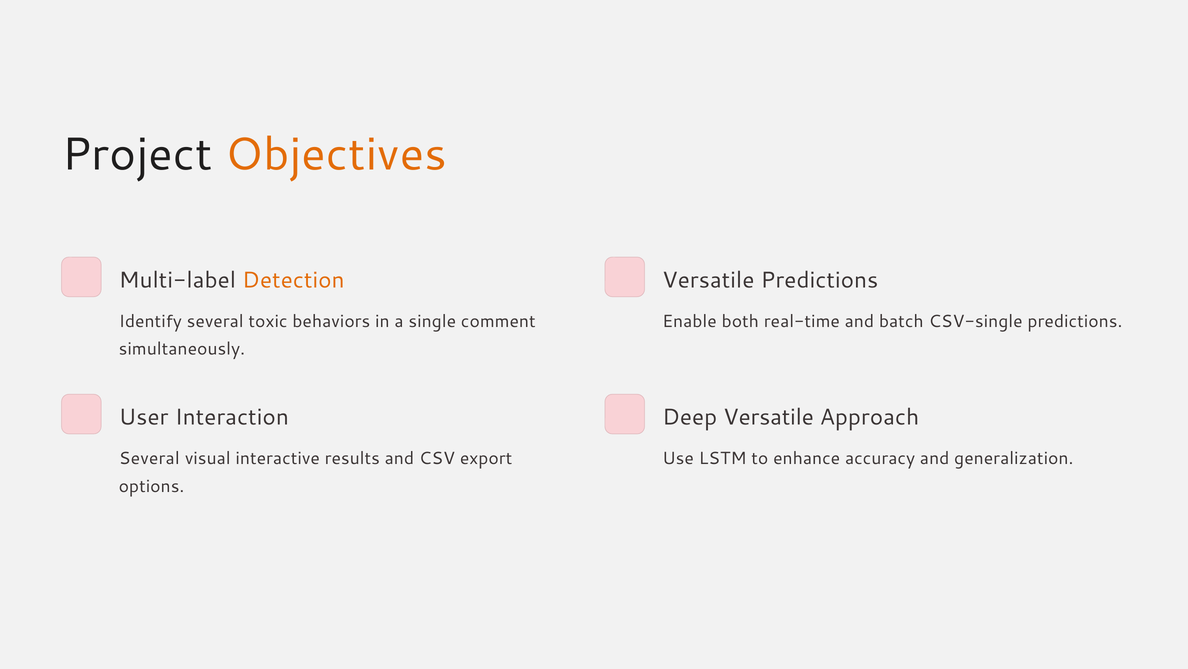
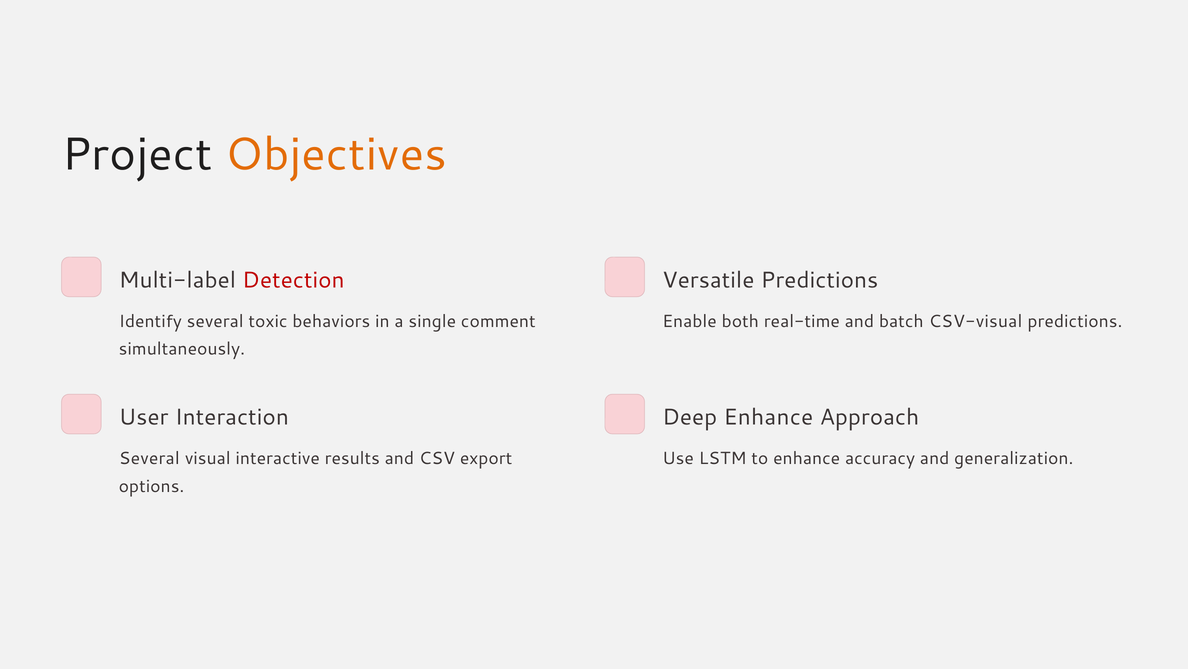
Detection colour: orange -> red
CSV-single: CSV-single -> CSV-visual
Deep Versatile: Versatile -> Enhance
